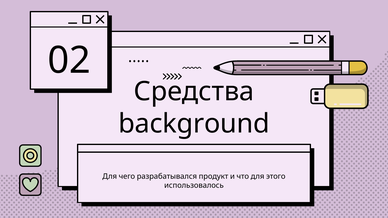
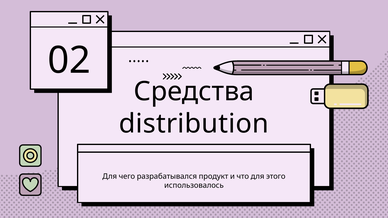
background: background -> distribution
